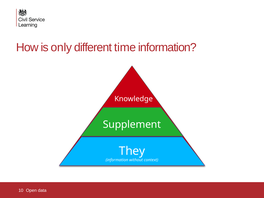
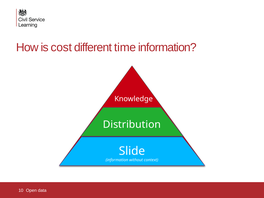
only: only -> cost
Supplement: Supplement -> Distribution
They: They -> Slide
